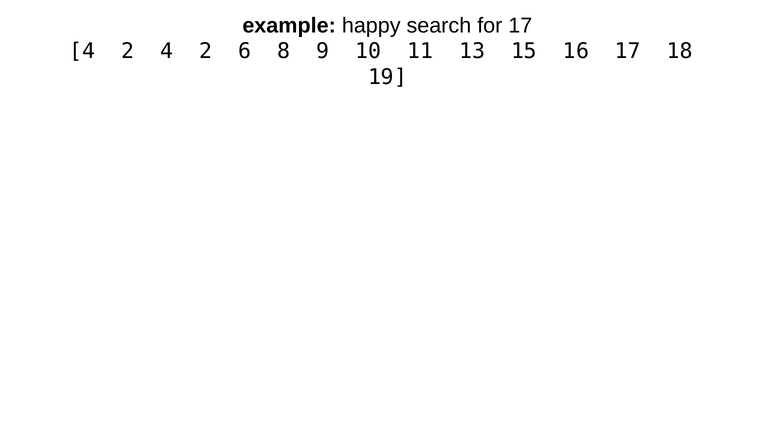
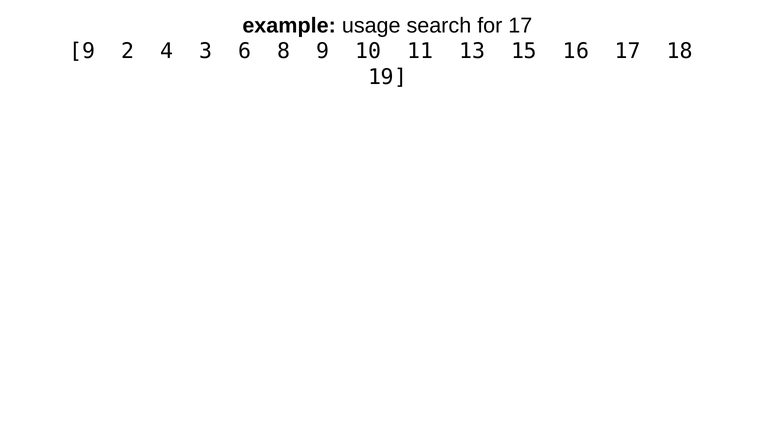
happy: happy -> usage
4 at (82, 51): 4 -> 9
2 4 2: 2 -> 3
